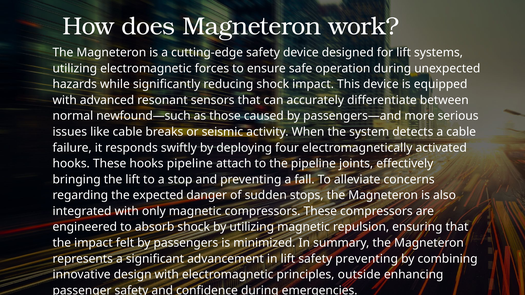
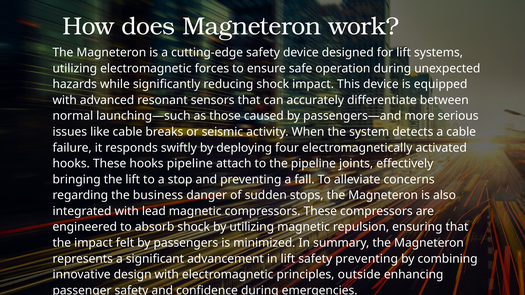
newfound—such: newfound—such -> launching—such
expected: expected -> business
only: only -> lead
